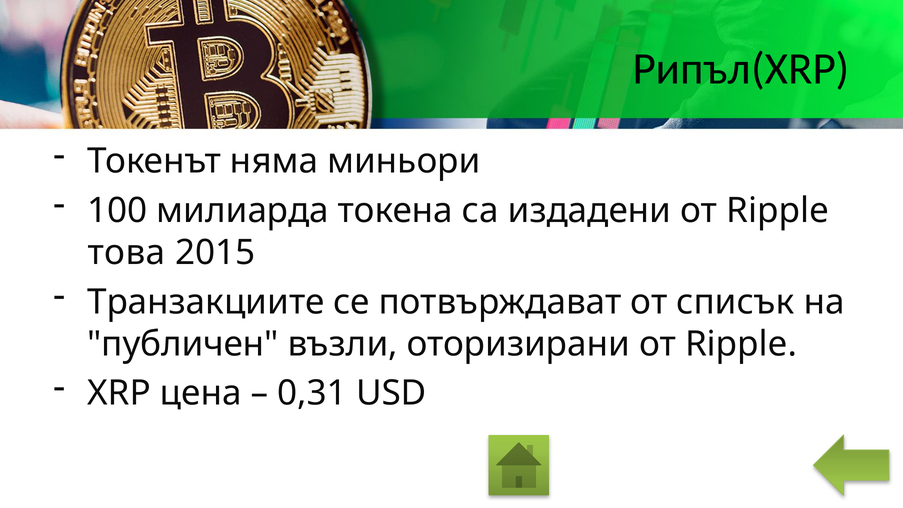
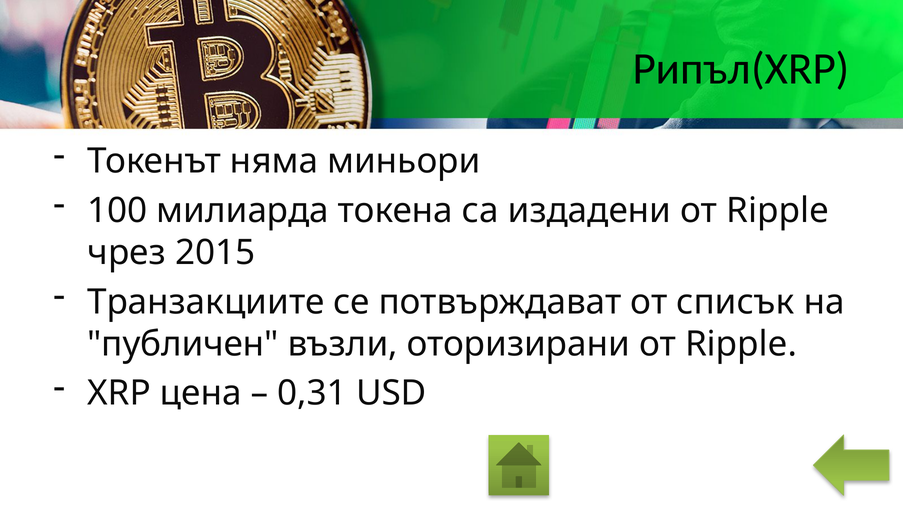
това: това -> чрез
